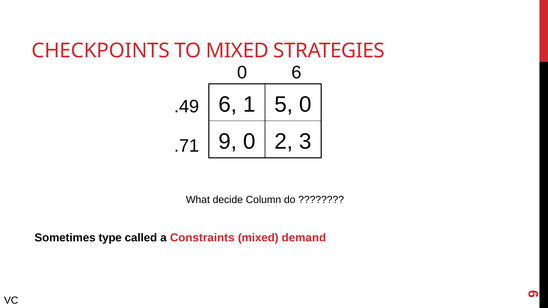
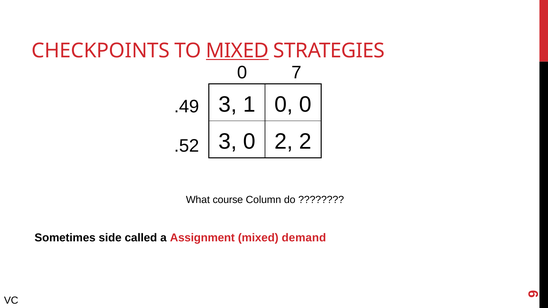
MIXED at (237, 51) underline: none -> present
0 6: 6 -> 7
6 at (228, 105): 6 -> 3
1 5: 5 -> 0
9 at (228, 142): 9 -> 3
2 3: 3 -> 2
.71: .71 -> .52
decide: decide -> course
type: type -> side
Constraints: Constraints -> Assignment
